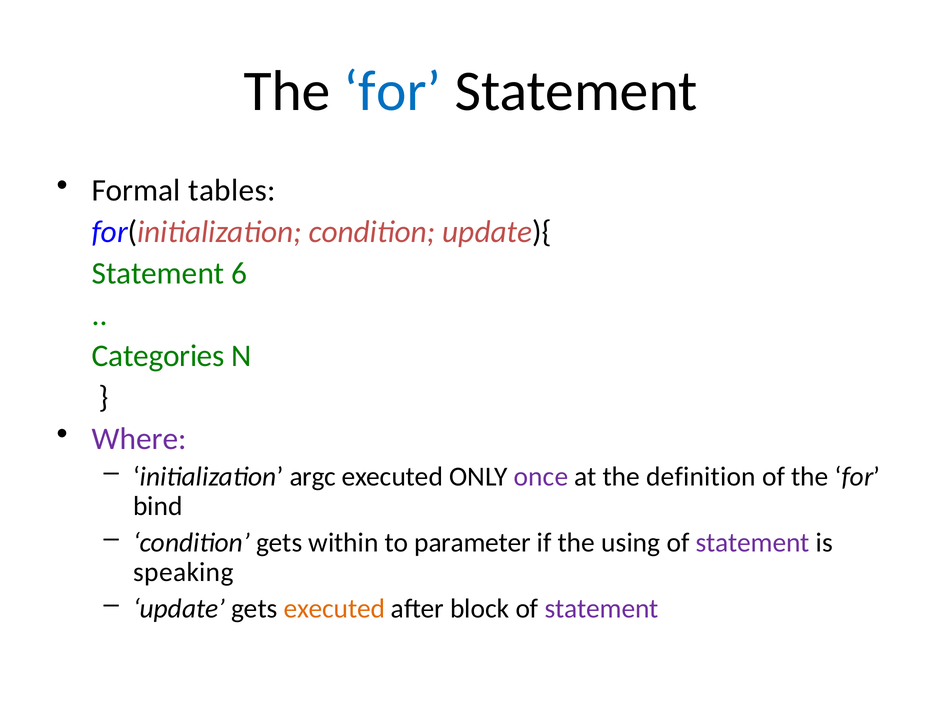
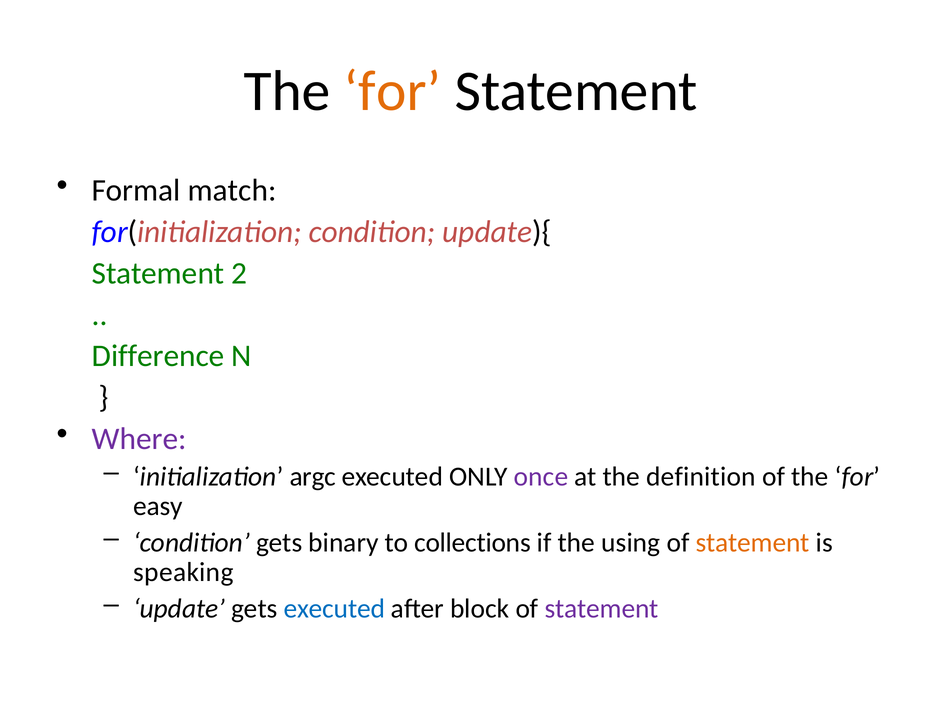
for at (392, 91) colour: blue -> orange
tables: tables -> match
6: 6 -> 2
Categories: Categories -> Difference
bind: bind -> easy
within: within -> binary
parameter: parameter -> collections
statement at (753, 543) colour: purple -> orange
executed at (334, 609) colour: orange -> blue
